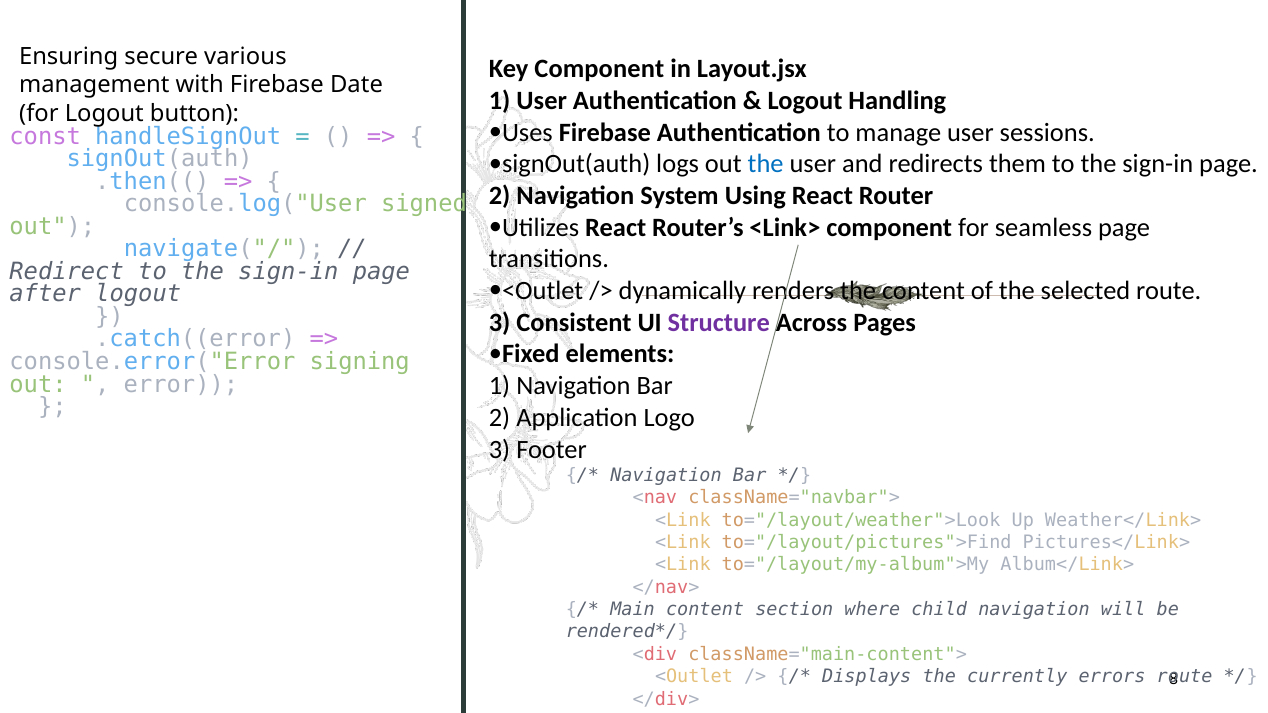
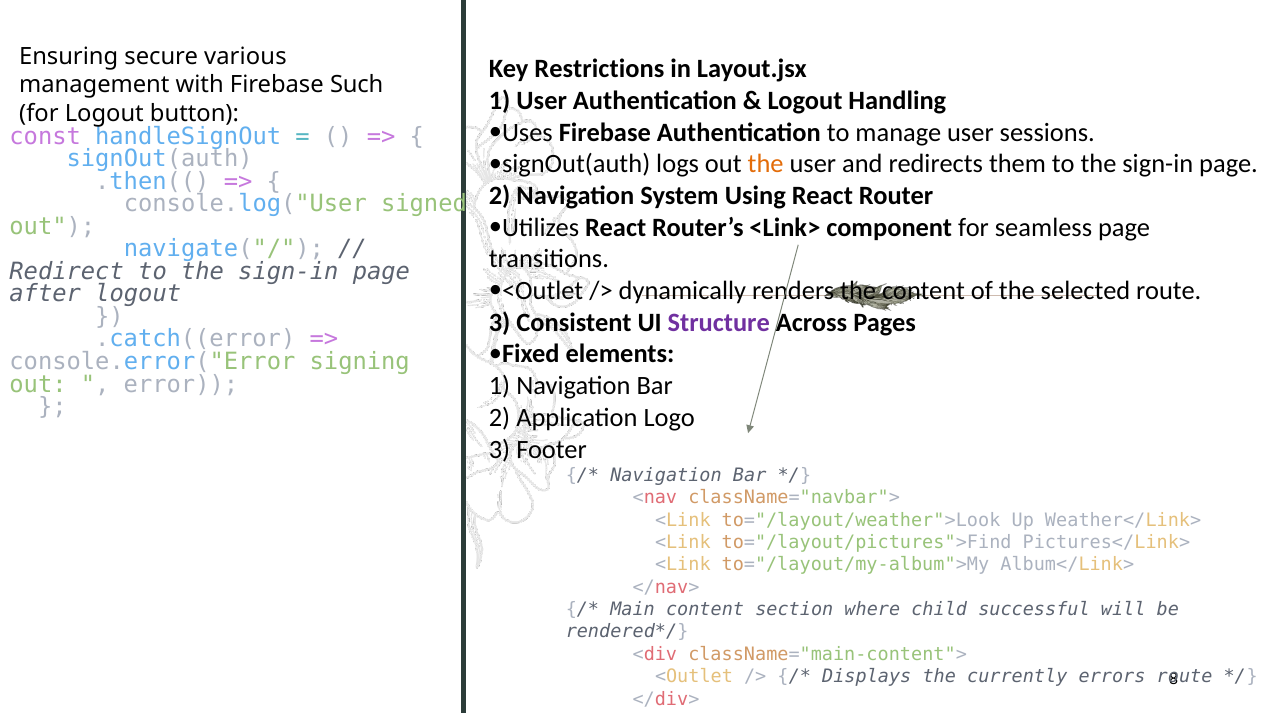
Key Component: Component -> Restrictions
Date: Date -> Such
the at (766, 164) colour: blue -> orange
child navigation: navigation -> successful
